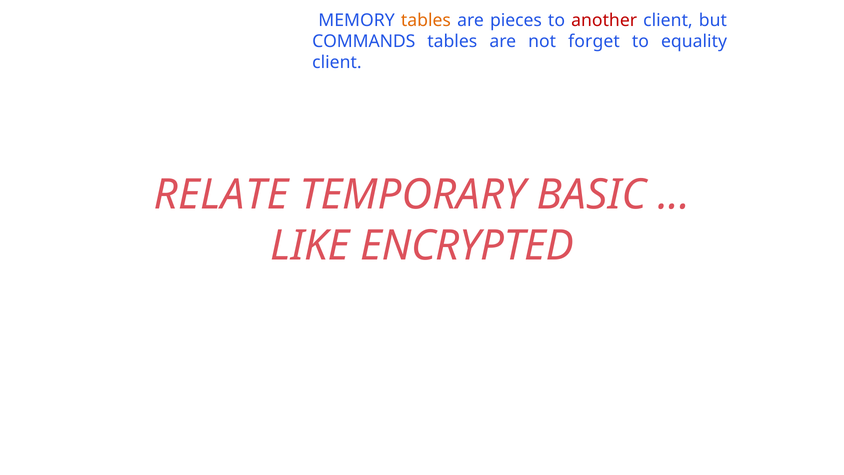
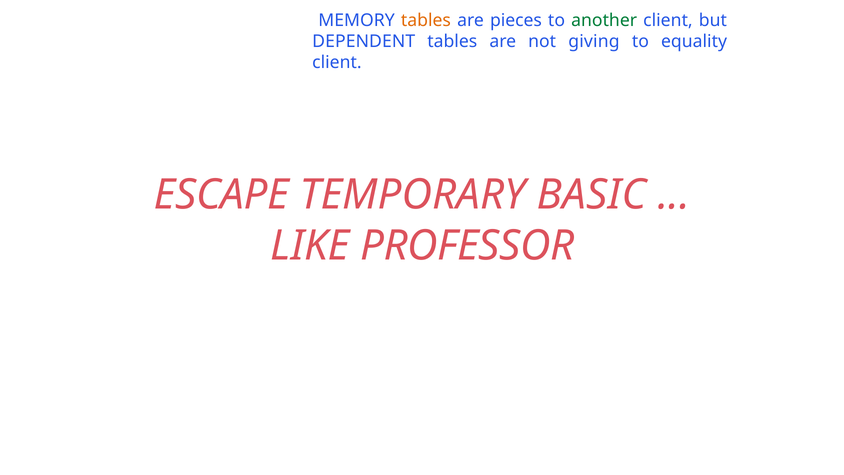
another colour: red -> green
COMMANDS: COMMANDS -> DEPENDENT
forget: forget -> giving
RELATE: RELATE -> ESCAPE
ENCRYPTED: ENCRYPTED -> PROFESSOR
